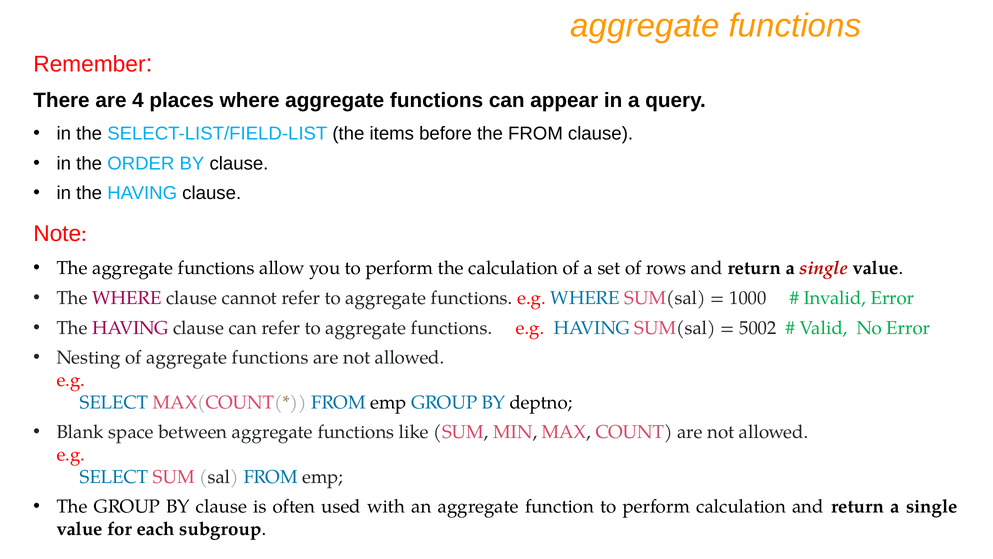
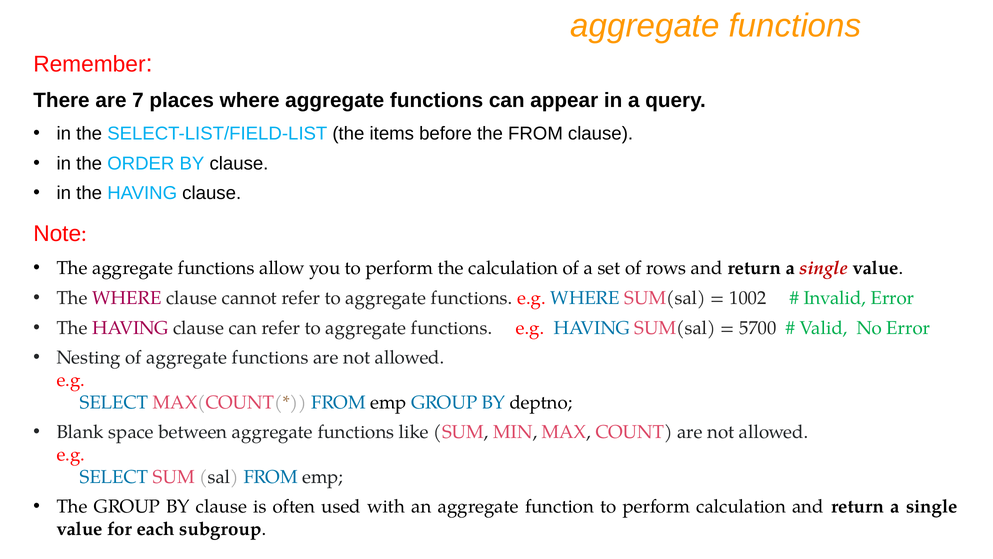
4: 4 -> 7
1000: 1000 -> 1002
5002: 5002 -> 5700
